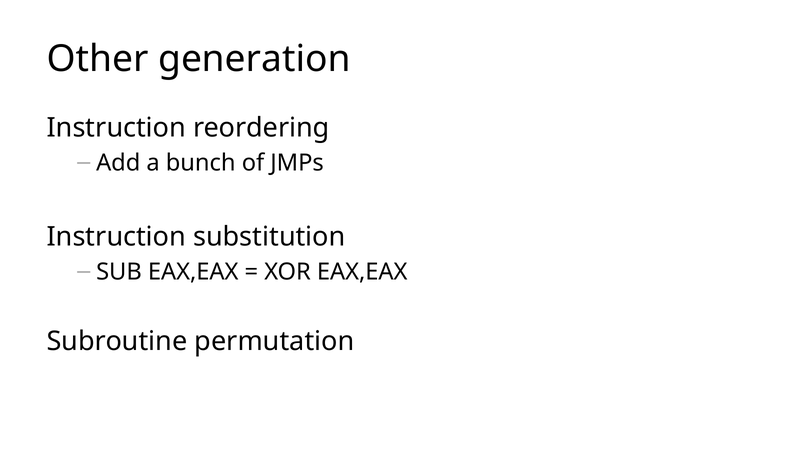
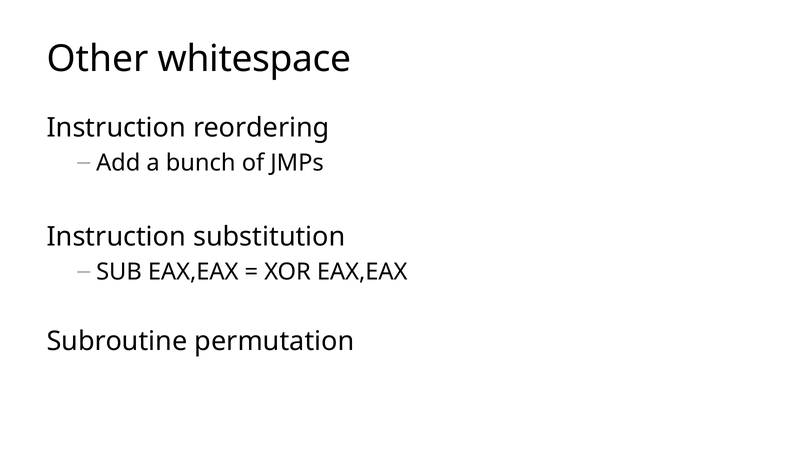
generation: generation -> whitespace
